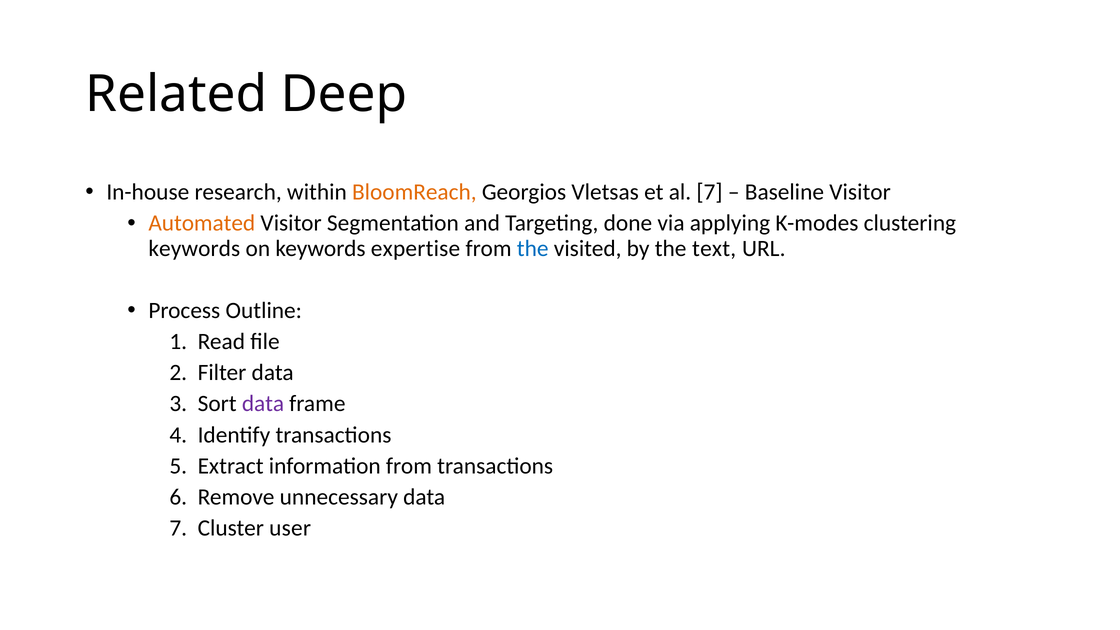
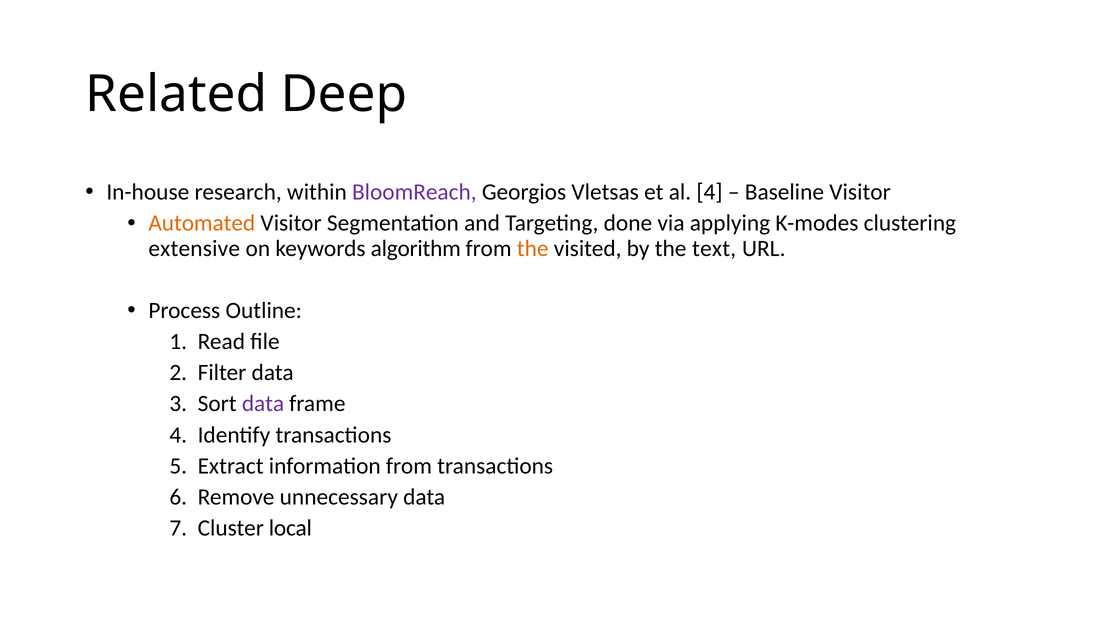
BloomReach colour: orange -> purple
al 7: 7 -> 4
keywords at (194, 248): keywords -> extensive
expertise: expertise -> algorithm
the at (533, 248) colour: blue -> orange
user: user -> local
